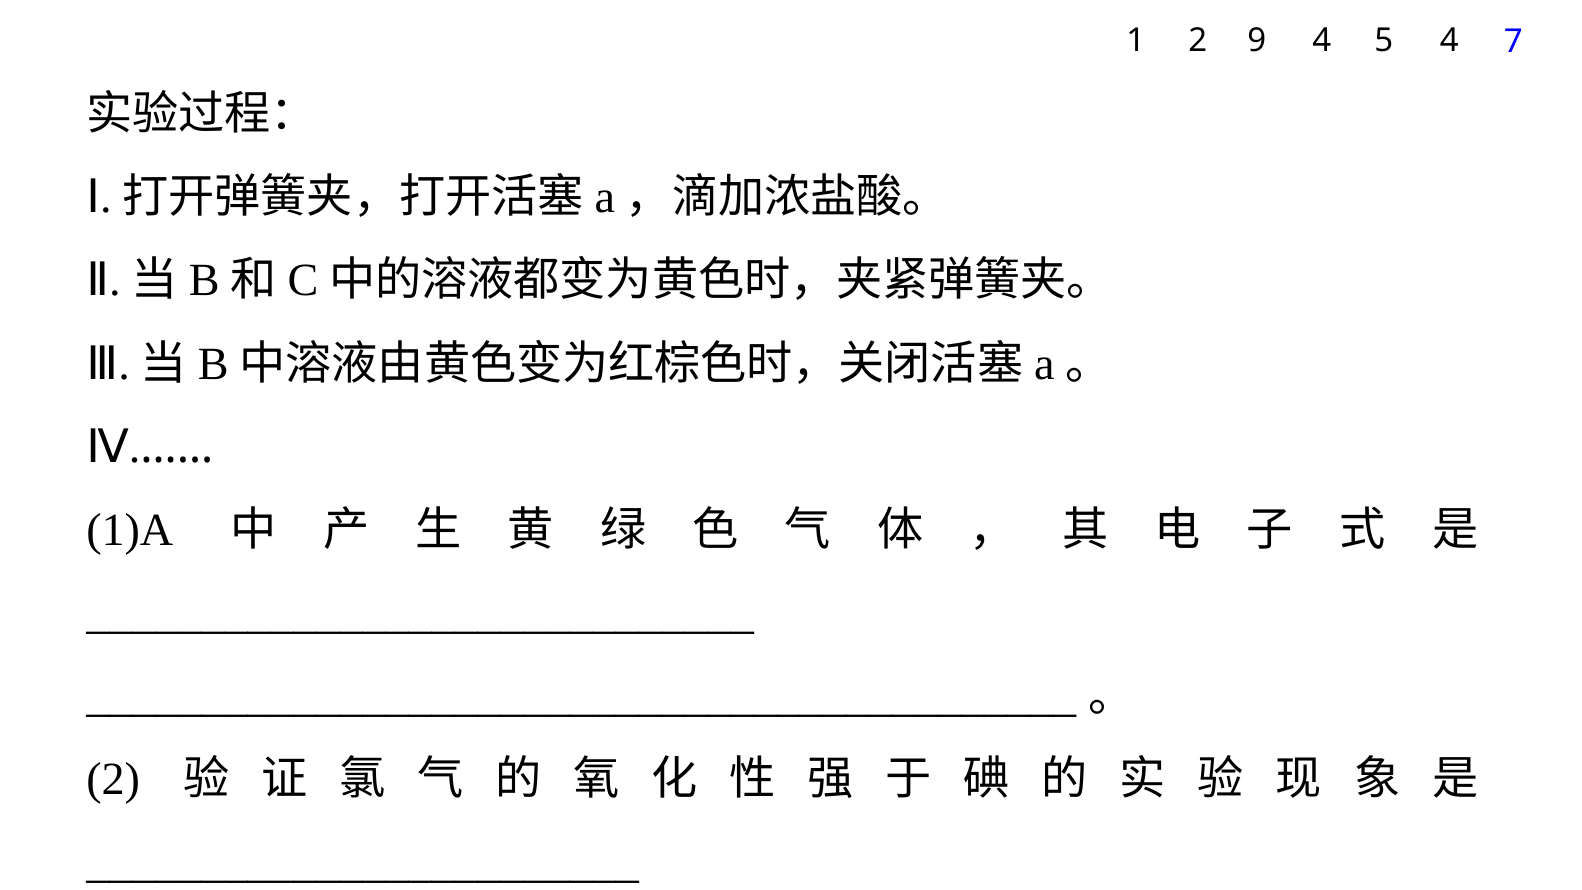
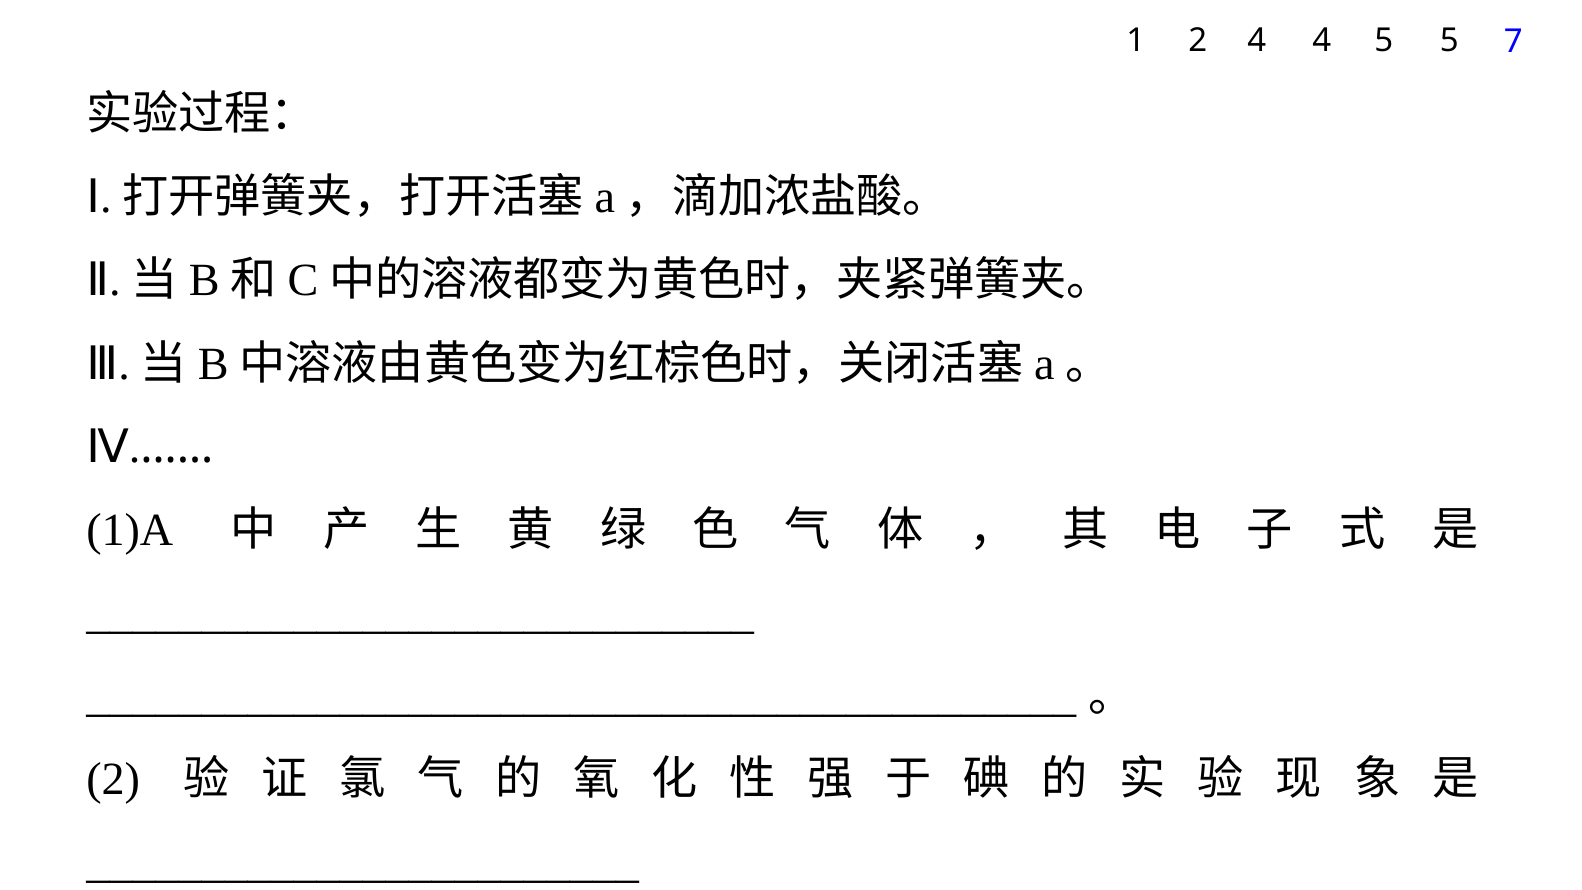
2 9: 9 -> 4
5 4: 4 -> 5
